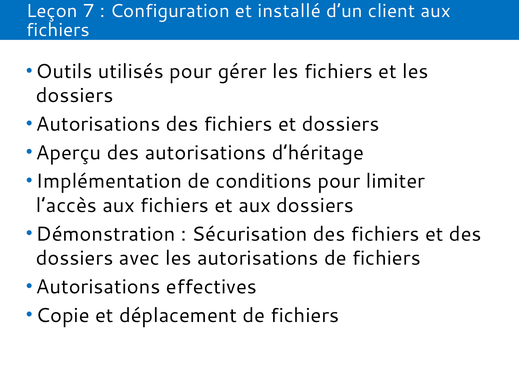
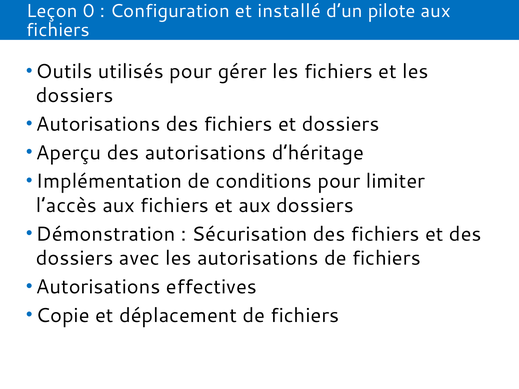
7: 7 -> 0
client: client -> pilote
